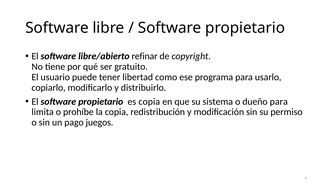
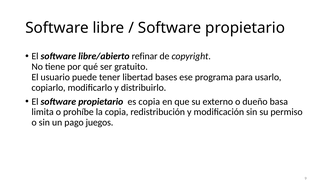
como: como -> bases
sistema: sistema -> externo
dueño para: para -> basa
